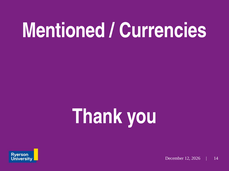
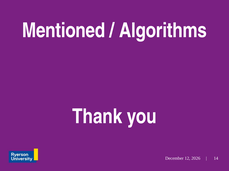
Currencies: Currencies -> Algorithms
